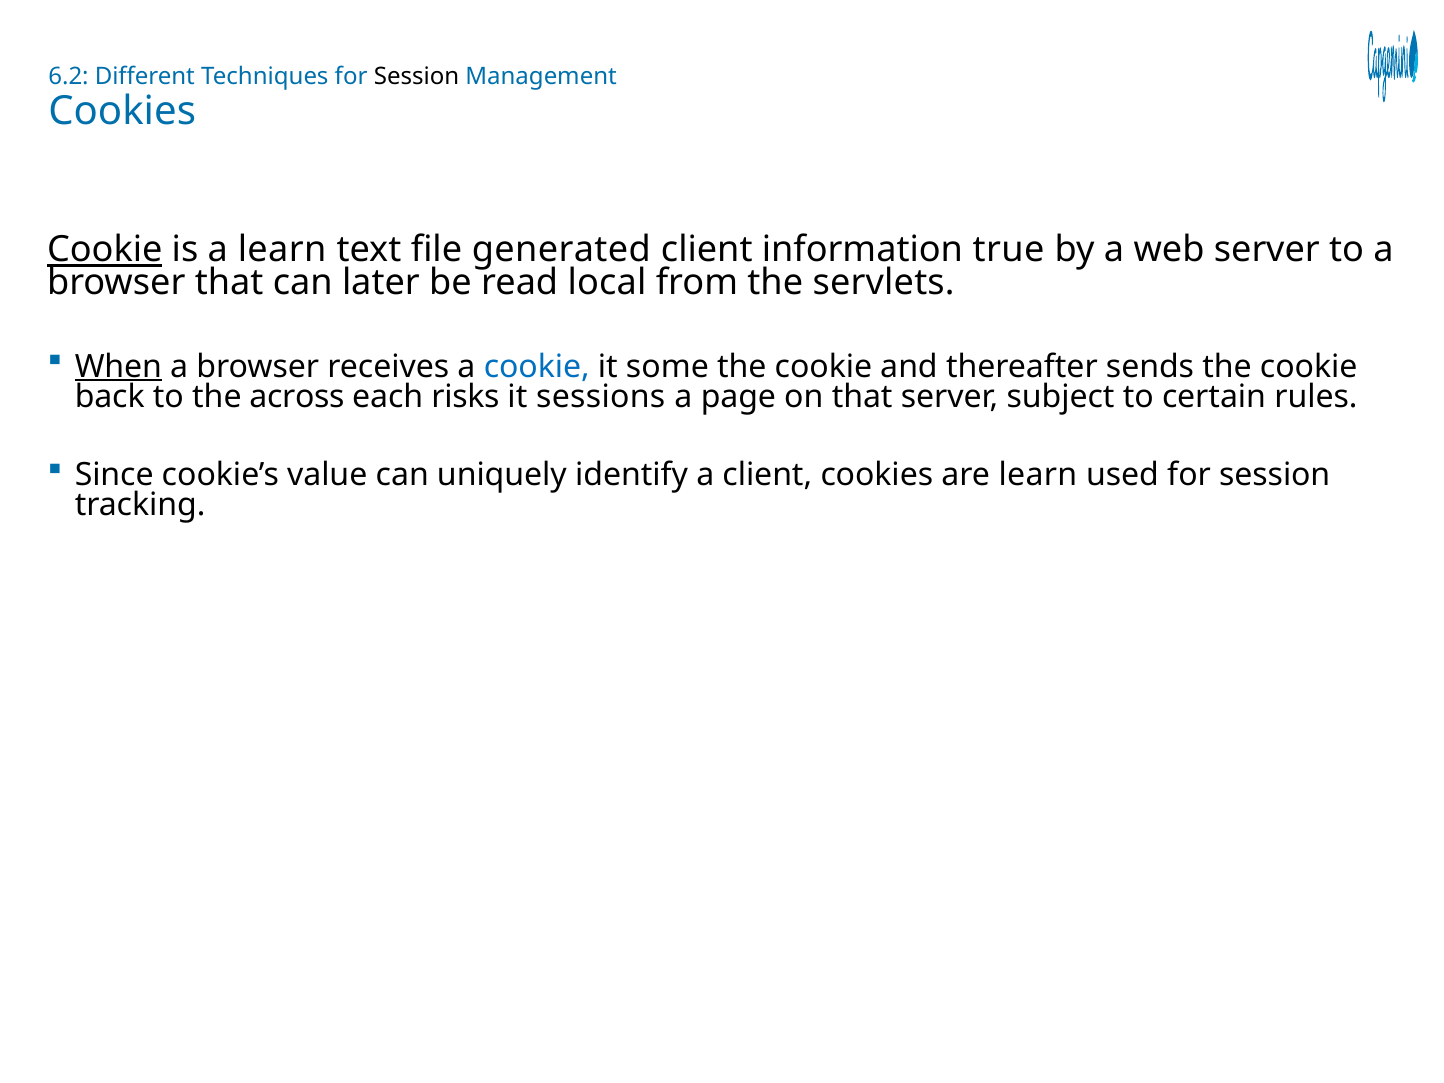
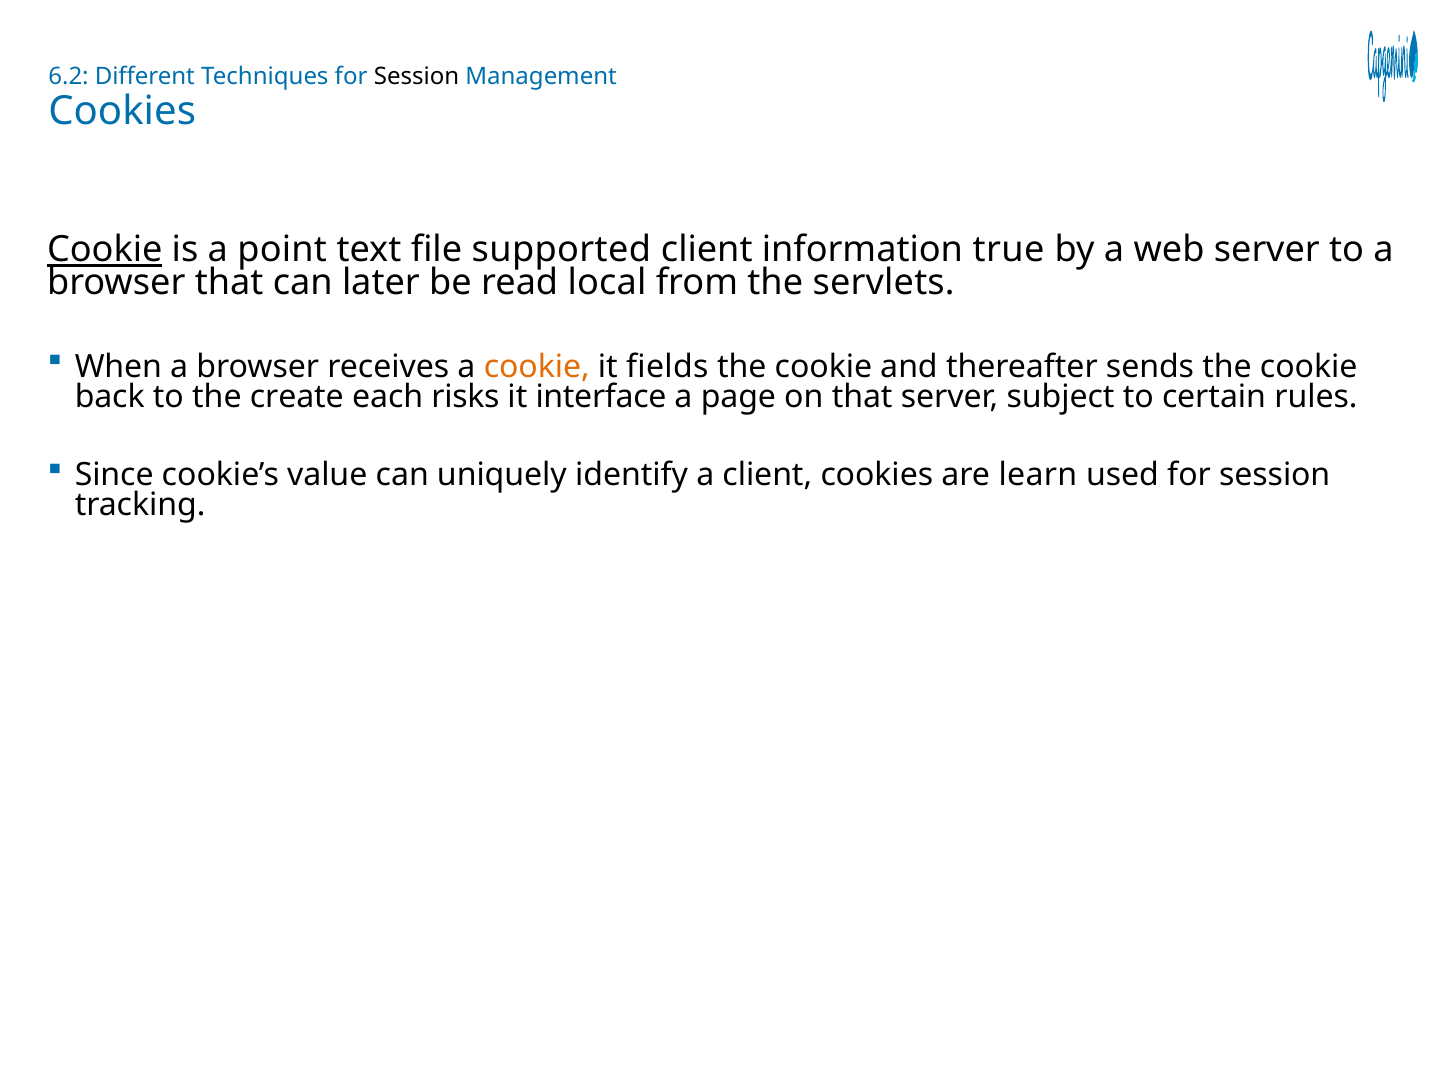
a learn: learn -> point
generated: generated -> supported
When underline: present -> none
cookie at (537, 366) colour: blue -> orange
some: some -> fields
across: across -> create
sessions: sessions -> interface
